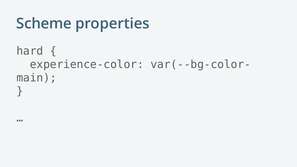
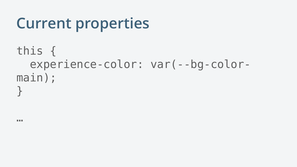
Scheme: Scheme -> Current
hard: hard -> this
